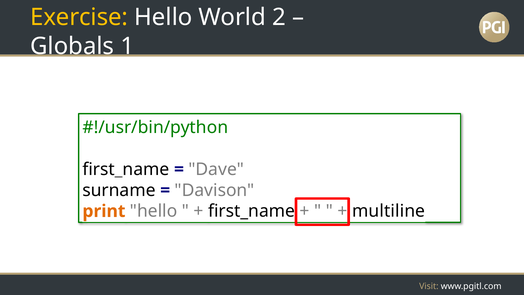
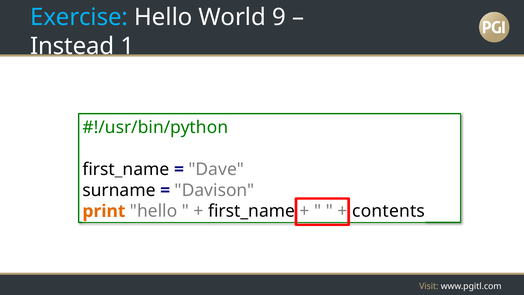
Exercise colour: yellow -> light blue
2: 2 -> 9
Globals: Globals -> Instead
multiline: multiline -> contents
